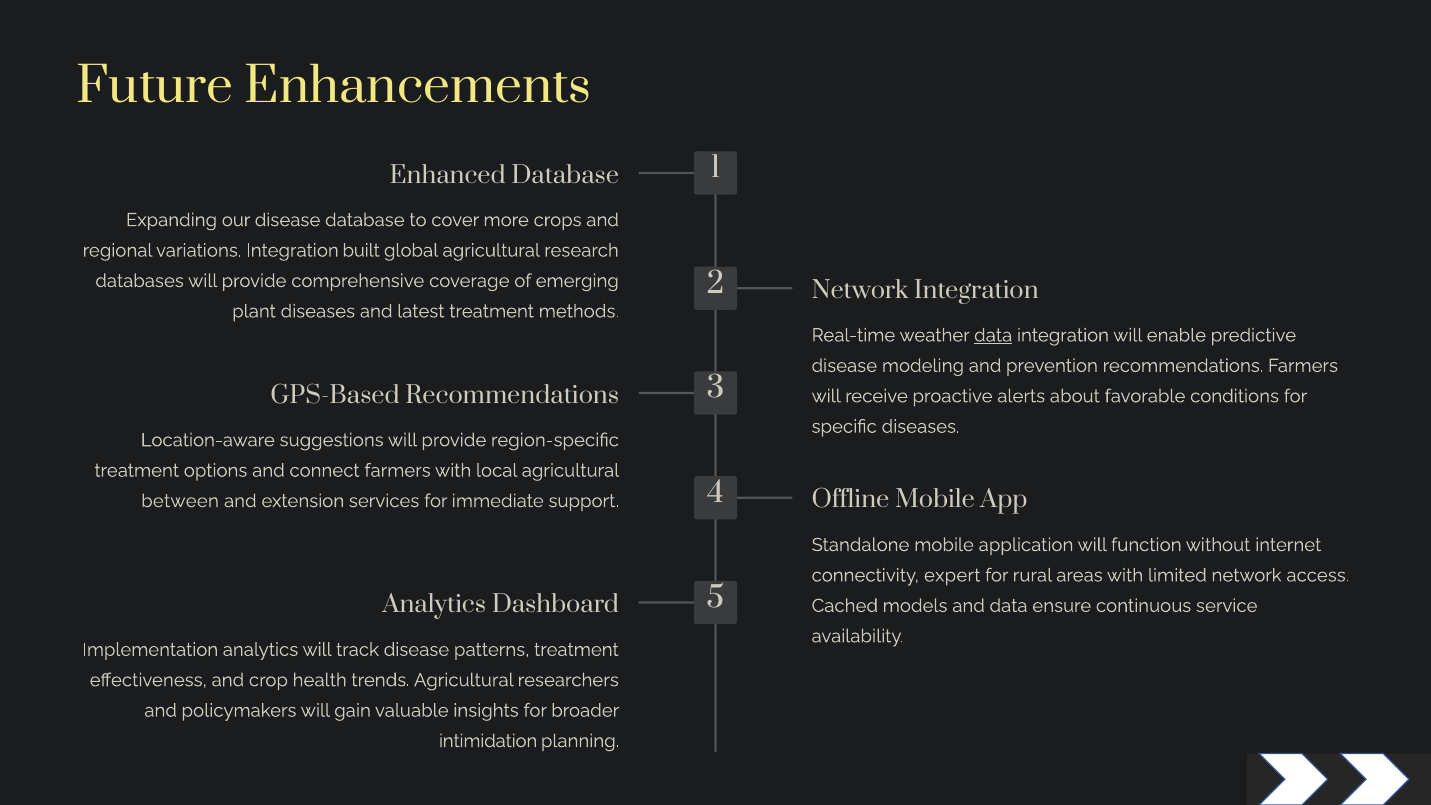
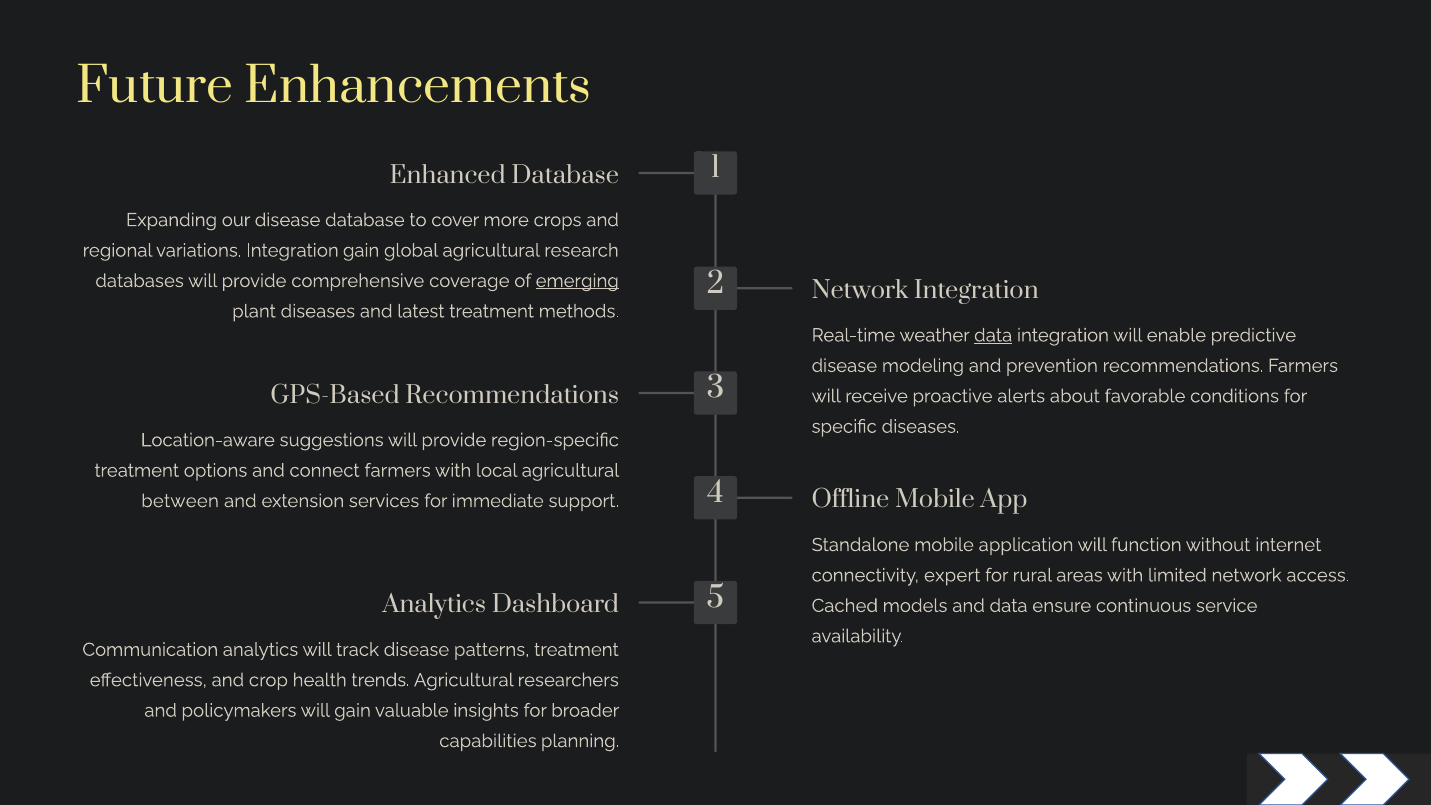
Integration built: built -> gain
emerging underline: none -> present
Implementation: Implementation -> Communication
intimidation: intimidation -> capabilities
